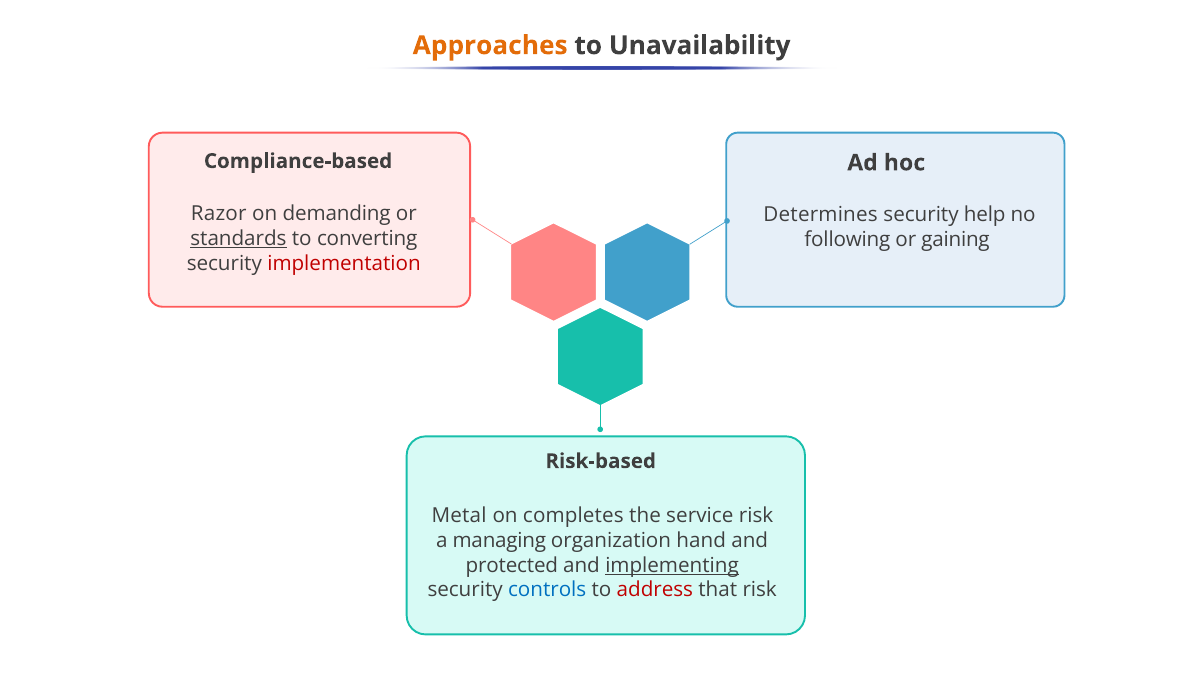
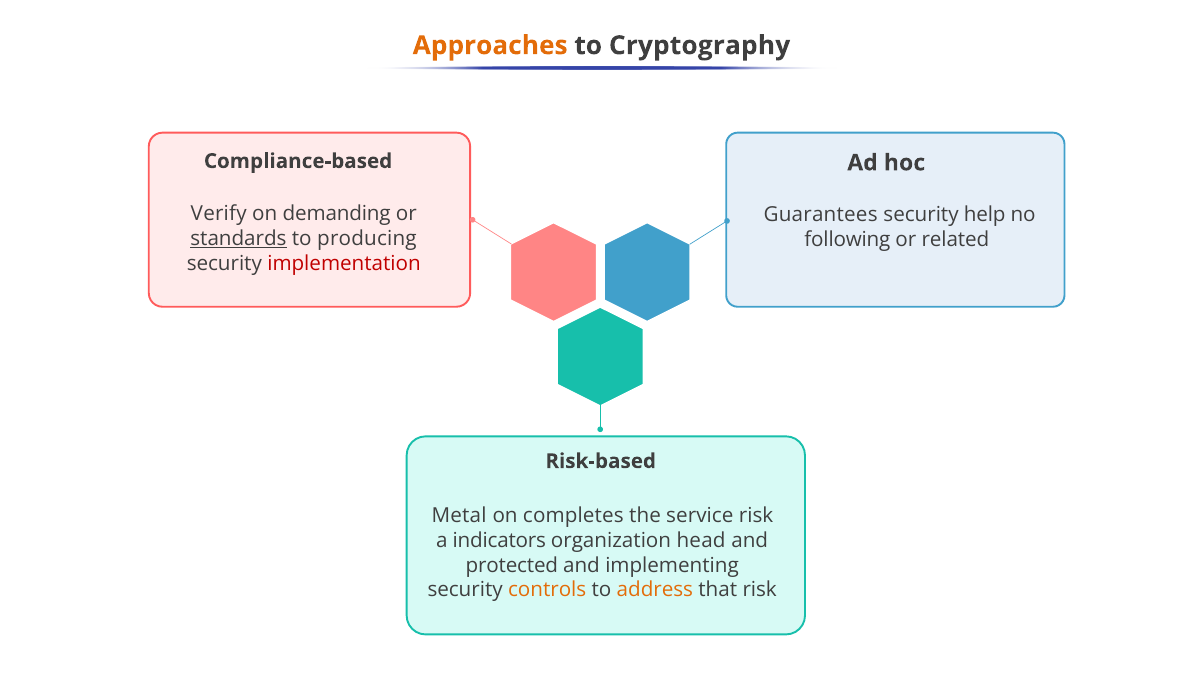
Unavailability: Unavailability -> Cryptography
Razor: Razor -> Verify
Determines: Determines -> Guarantees
converting: converting -> producing
gaining: gaining -> related
managing: managing -> indicators
hand: hand -> head
implementing underline: present -> none
controls colour: blue -> orange
address colour: red -> orange
